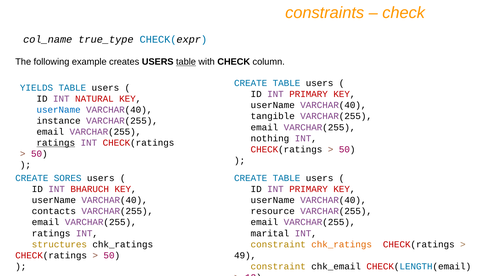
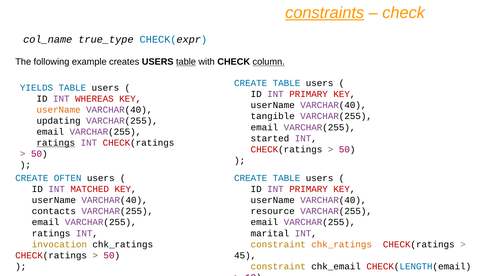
constraints underline: none -> present
column underline: none -> present
NATURAL: NATURAL -> WHEREAS
userName at (59, 110) colour: blue -> orange
instance: instance -> updating
nothing: nothing -> started
SORES: SORES -> OFTEN
BHARUCH: BHARUCH -> MATCHED
structures: structures -> invocation
49: 49 -> 45
